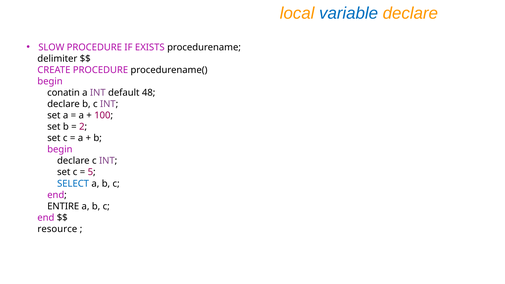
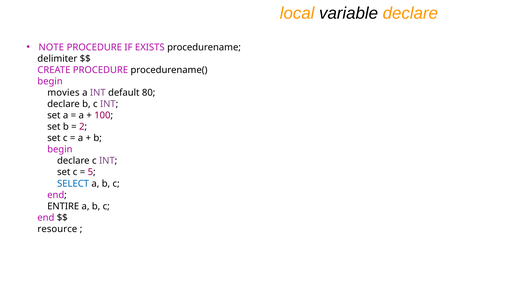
variable colour: blue -> black
SLOW: SLOW -> NOTE
conatin: conatin -> movies
48: 48 -> 80
